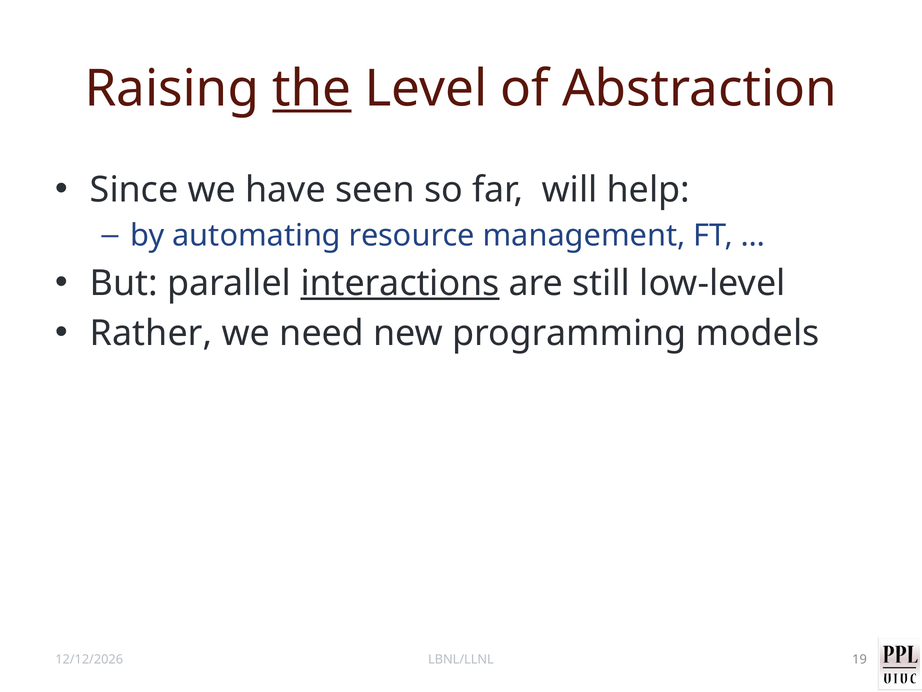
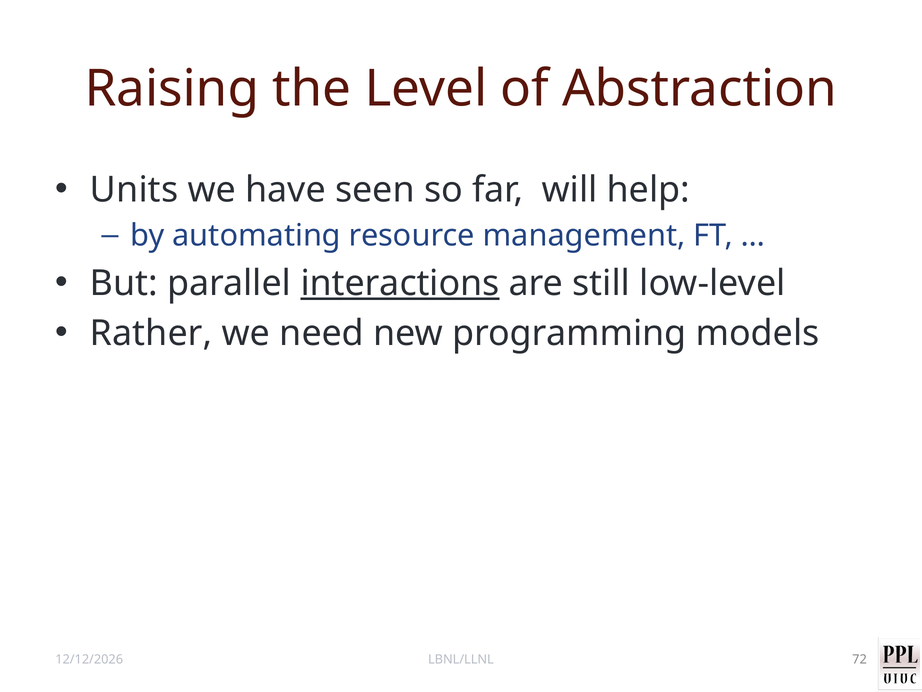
the underline: present -> none
Since: Since -> Units
19: 19 -> 72
